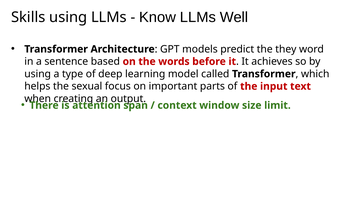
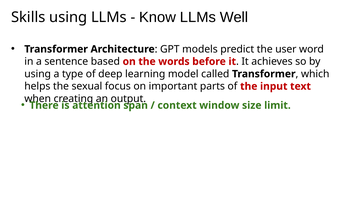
they: they -> user
